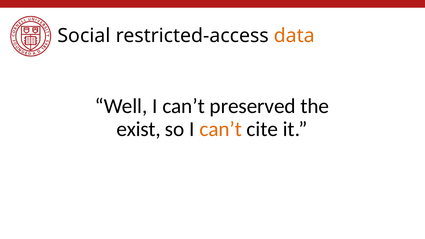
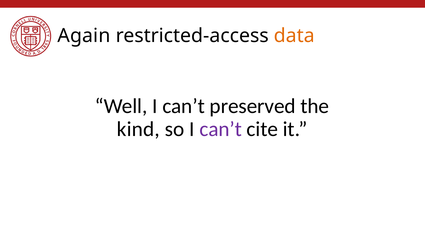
Social: Social -> Again
exist: exist -> kind
can’t at (221, 129) colour: orange -> purple
